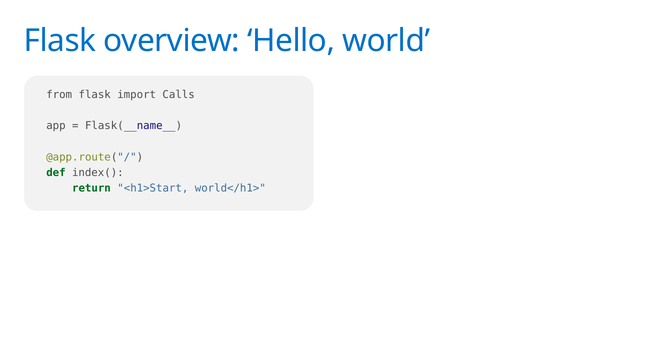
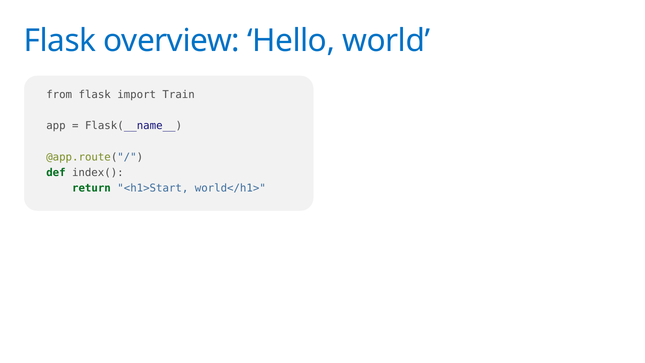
Calls: Calls -> Train
